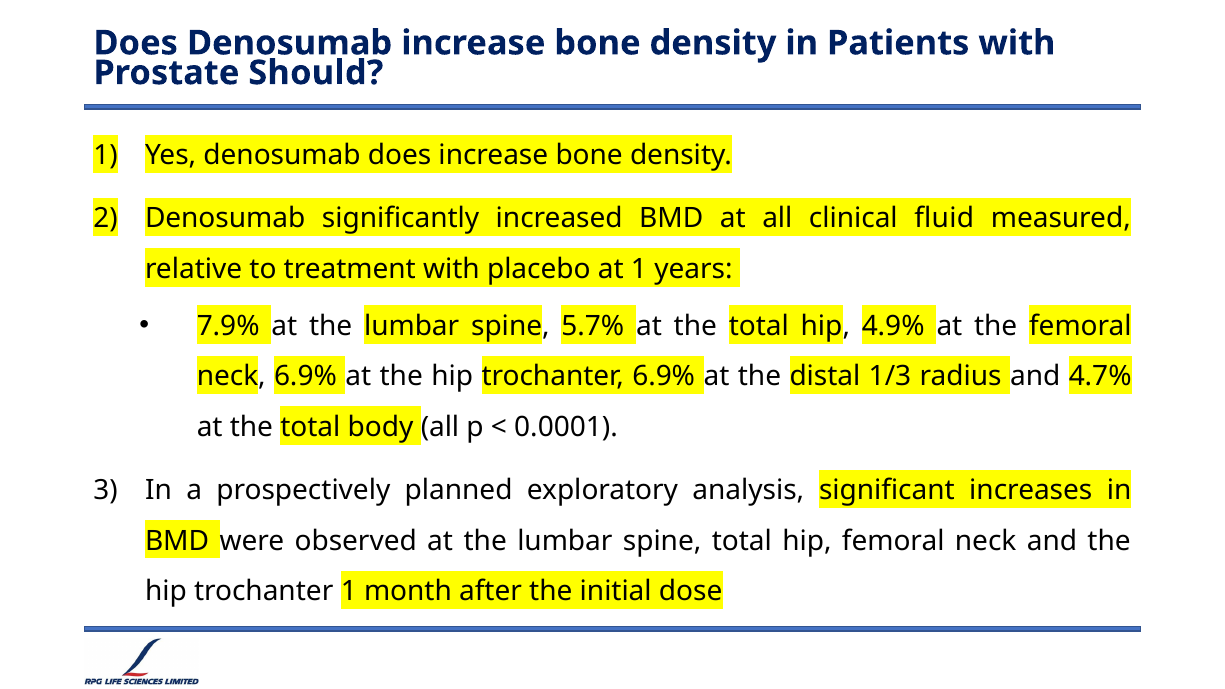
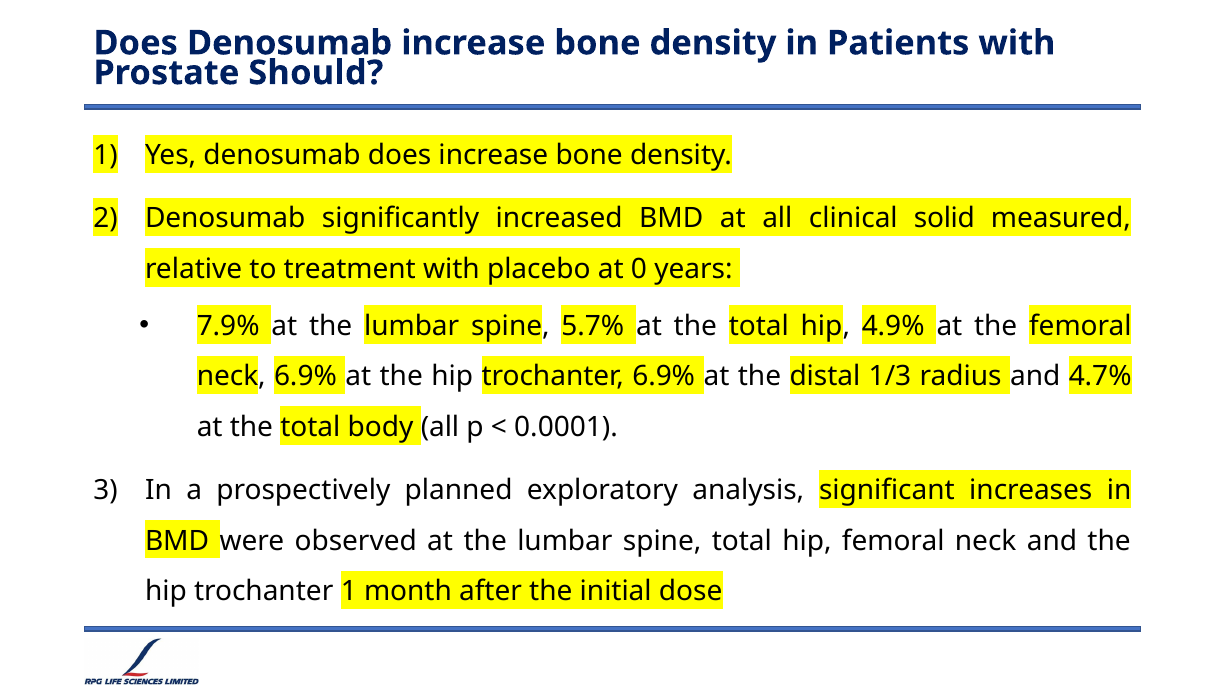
fluid: fluid -> solid
at 1: 1 -> 0
